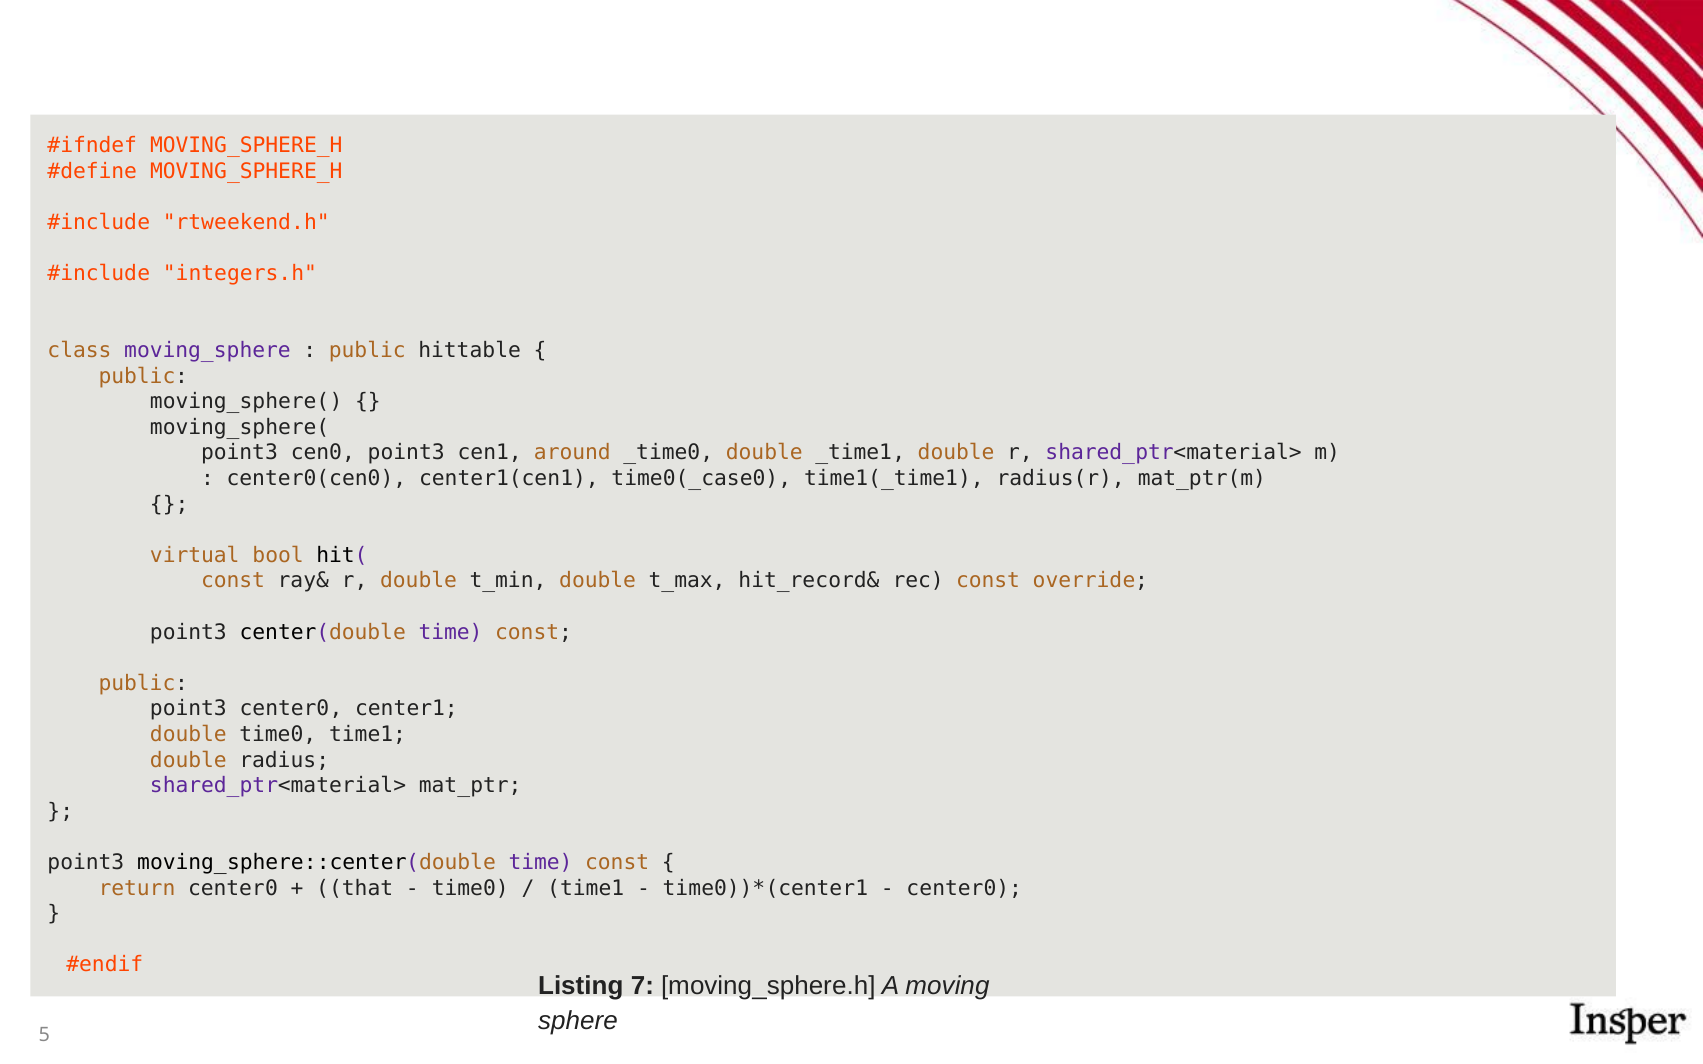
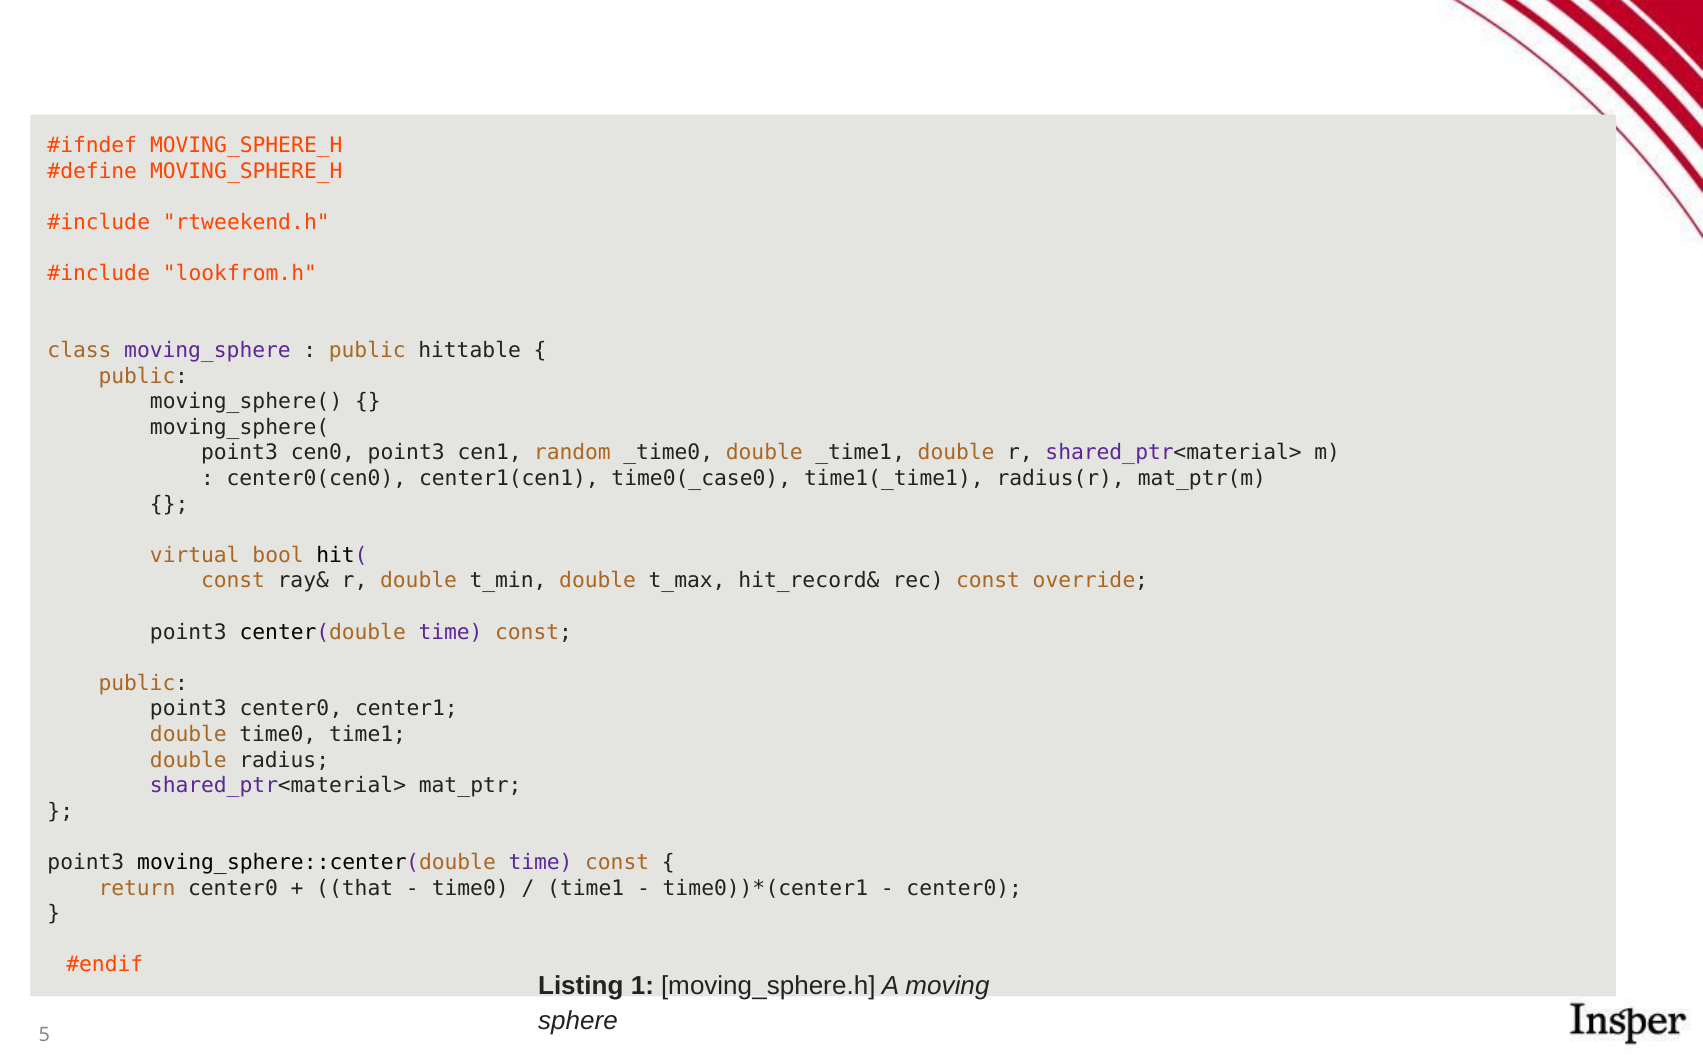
integers.h: integers.h -> lookfrom.h
around: around -> random
7: 7 -> 1
